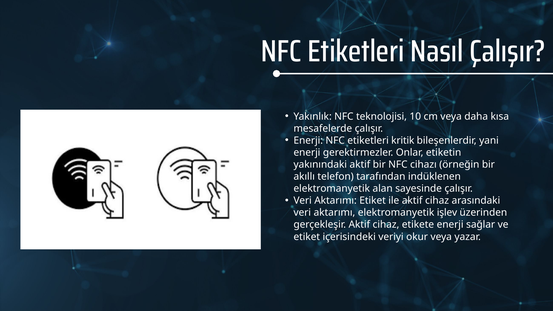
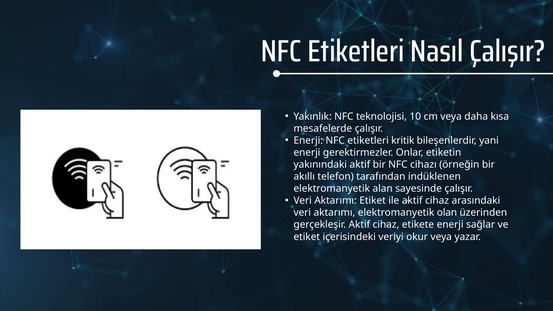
işlev: işlev -> olan
